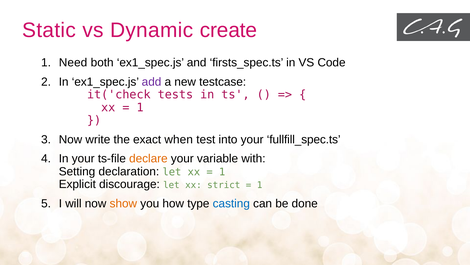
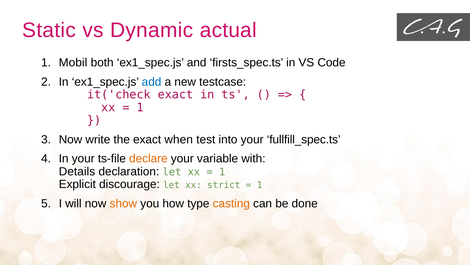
create: create -> actual
Need: Need -> Mobil
add colour: purple -> blue
it('check tests: tests -> exact
Setting: Setting -> Details
casting colour: blue -> orange
